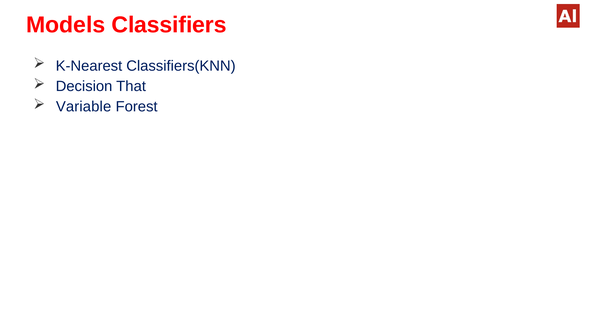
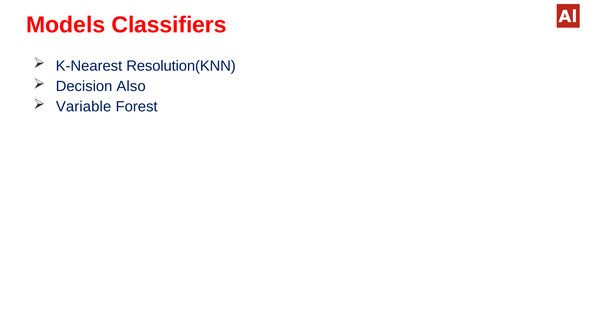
Classifiers(KNN: Classifiers(KNN -> Resolution(KNN
That: That -> Also
